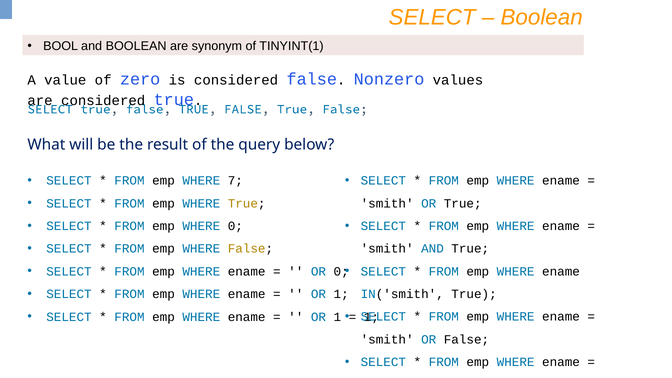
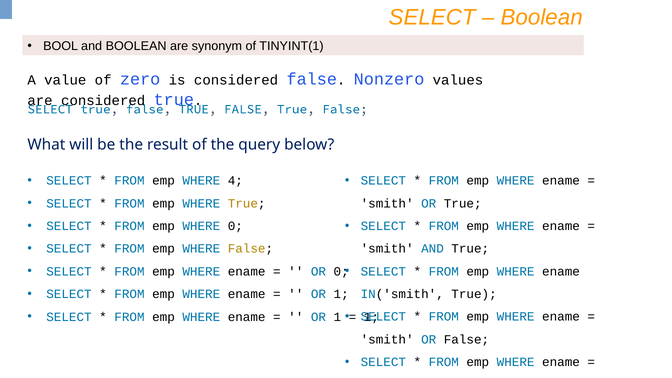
7: 7 -> 4
